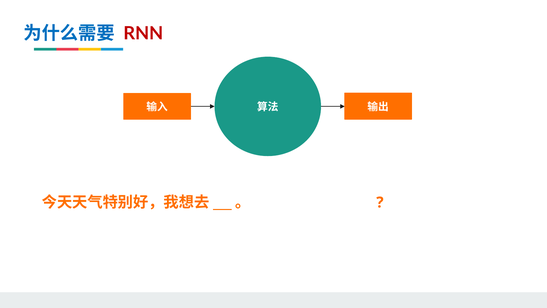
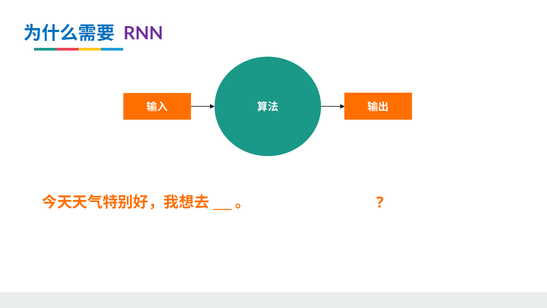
RNN colour: red -> purple
